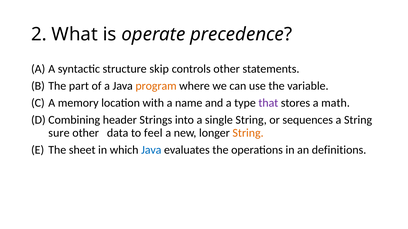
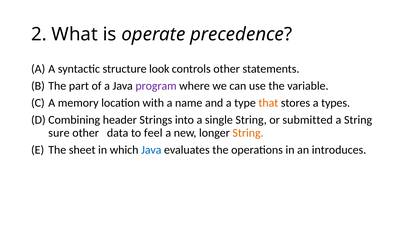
skip: skip -> look
program colour: orange -> purple
that colour: purple -> orange
math: math -> types
sequences: sequences -> submitted
definitions: definitions -> introduces
